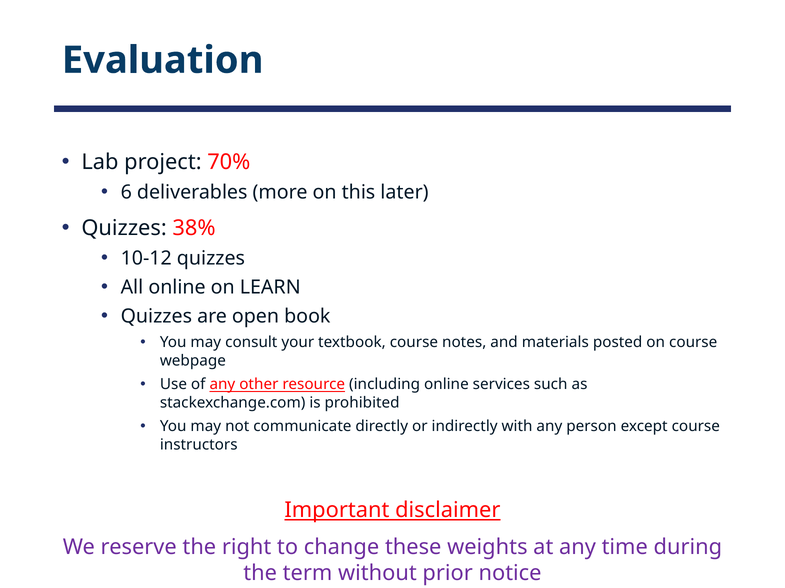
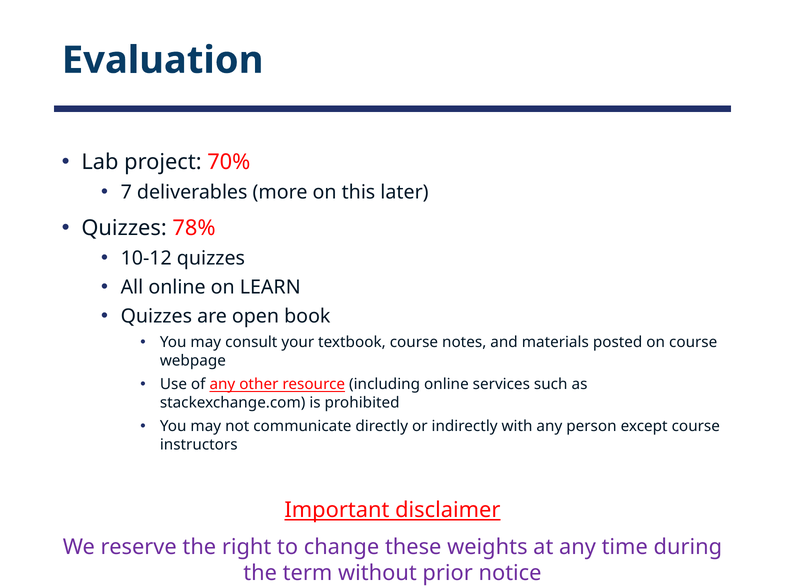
6: 6 -> 7
38%: 38% -> 78%
